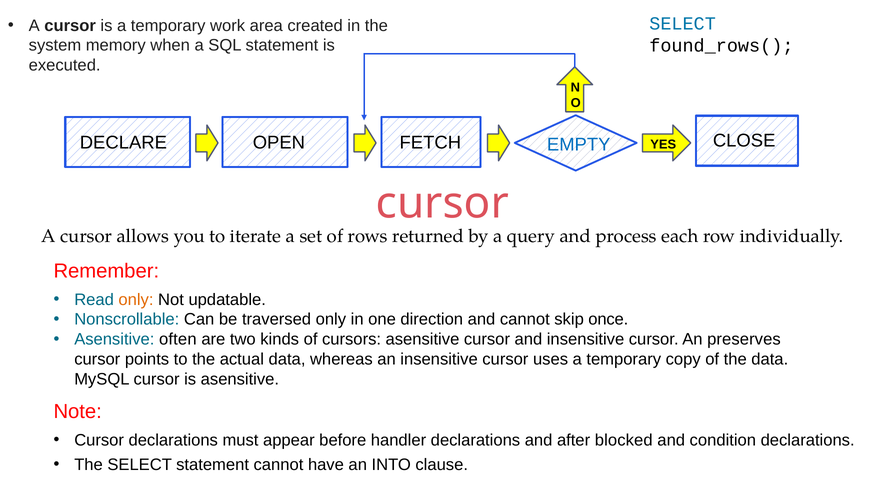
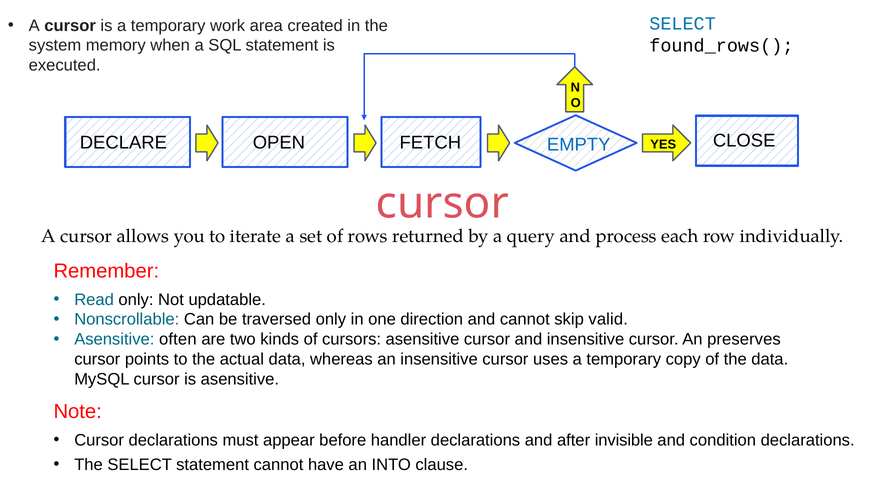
only at (136, 299) colour: orange -> black
once: once -> valid
blocked: blocked -> invisible
